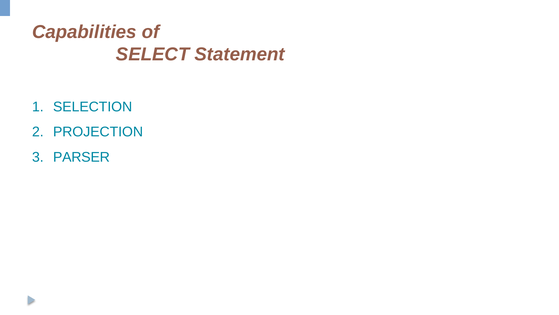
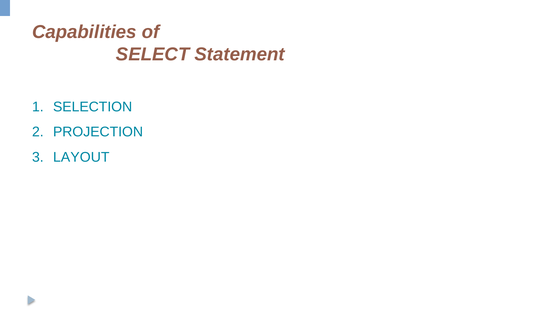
PARSER: PARSER -> LAYOUT
